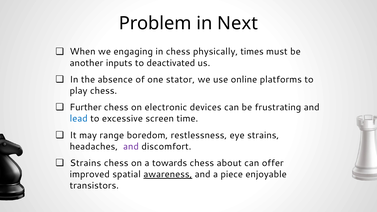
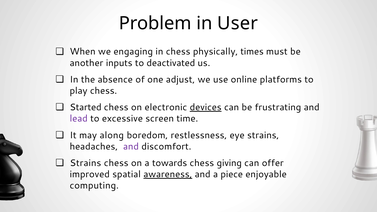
Next: Next -> User
stator: stator -> adjust
Further: Further -> Started
devices underline: none -> present
lead colour: blue -> purple
range: range -> along
about: about -> giving
transistors: transistors -> computing
